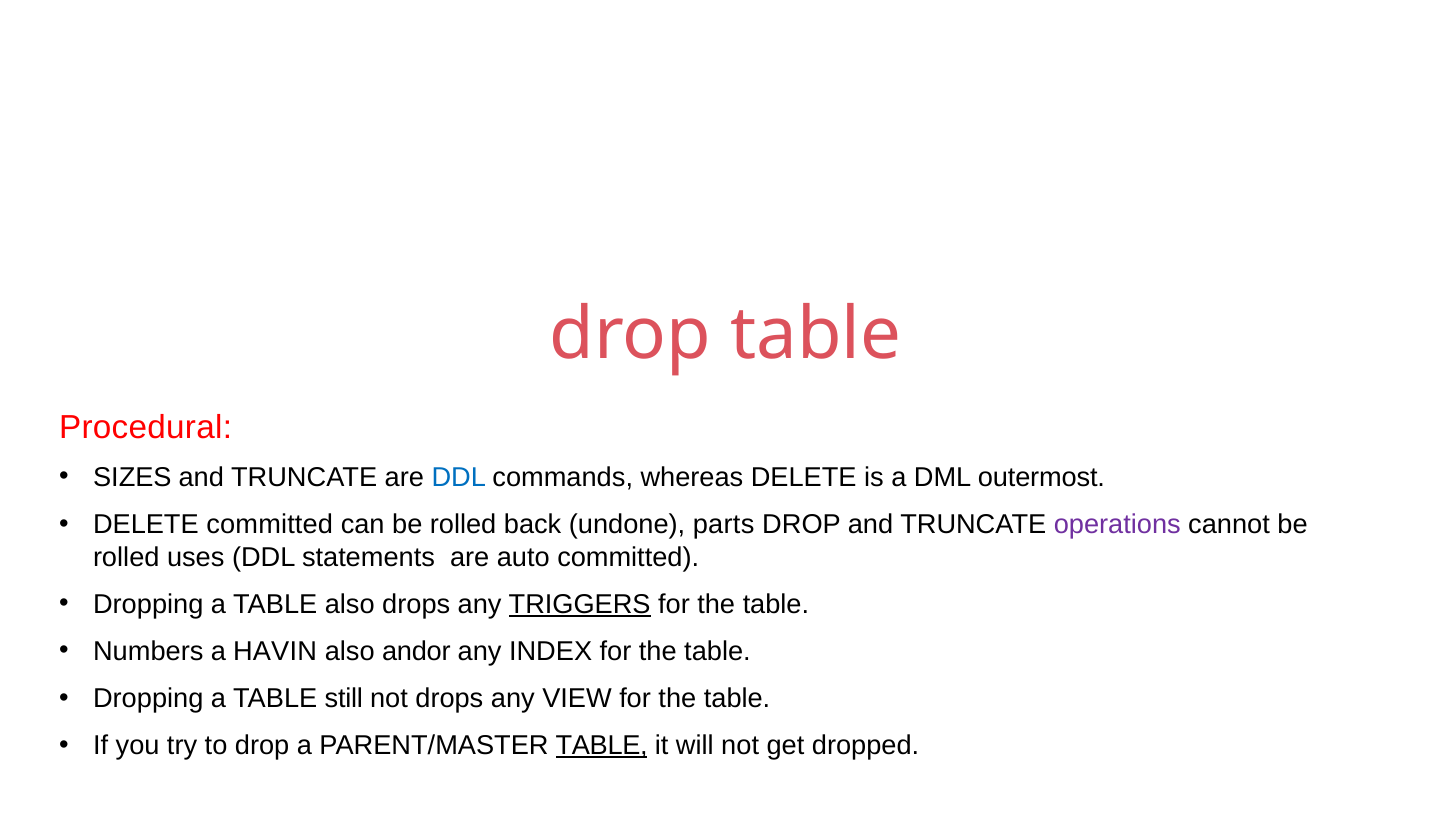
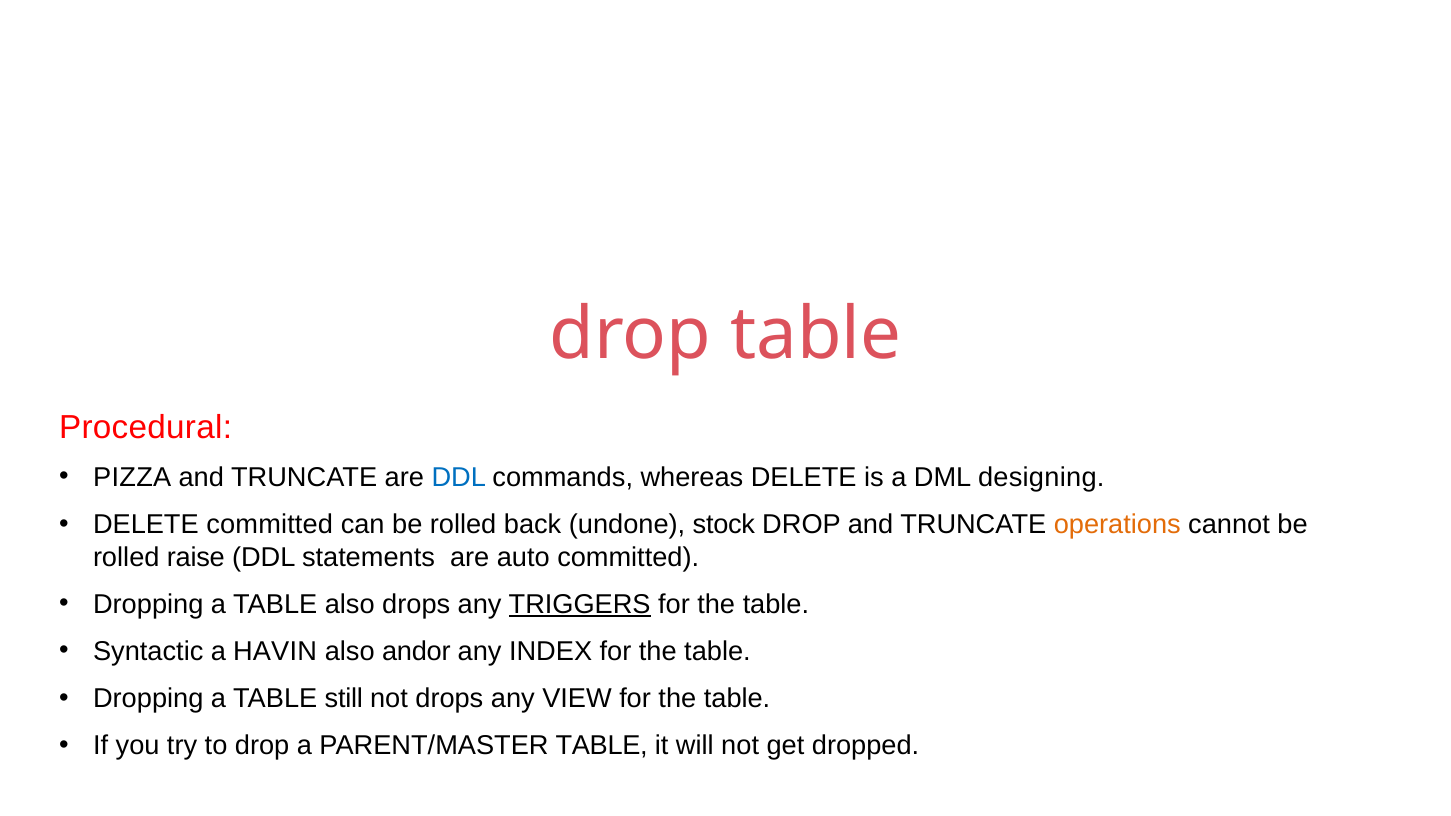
SIZES: SIZES -> PIZZA
outermost: outermost -> designing
parts: parts -> stock
operations colour: purple -> orange
uses: uses -> raise
Numbers: Numbers -> Syntactic
TABLE at (602, 746) underline: present -> none
